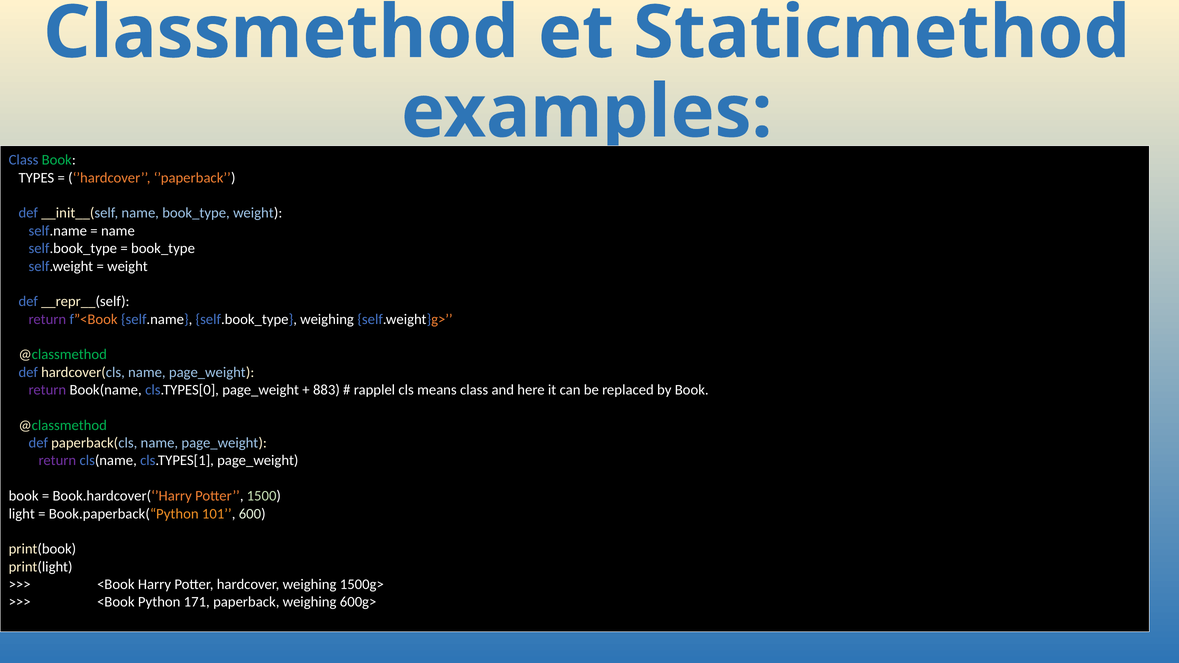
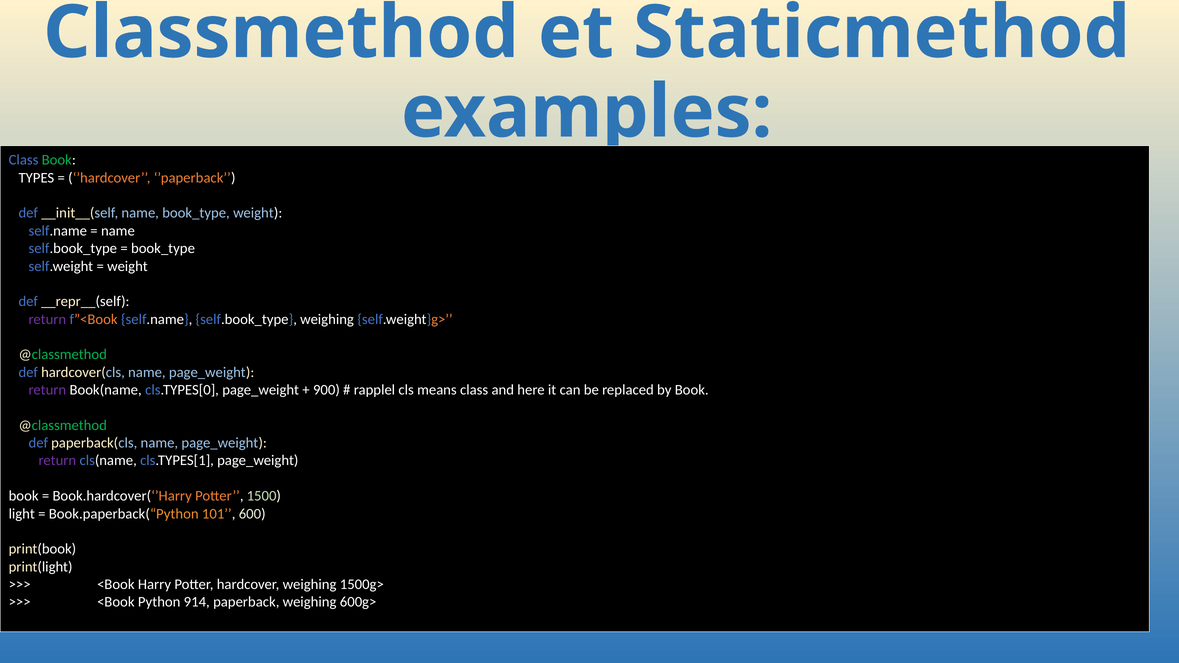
883: 883 -> 900
171: 171 -> 914
